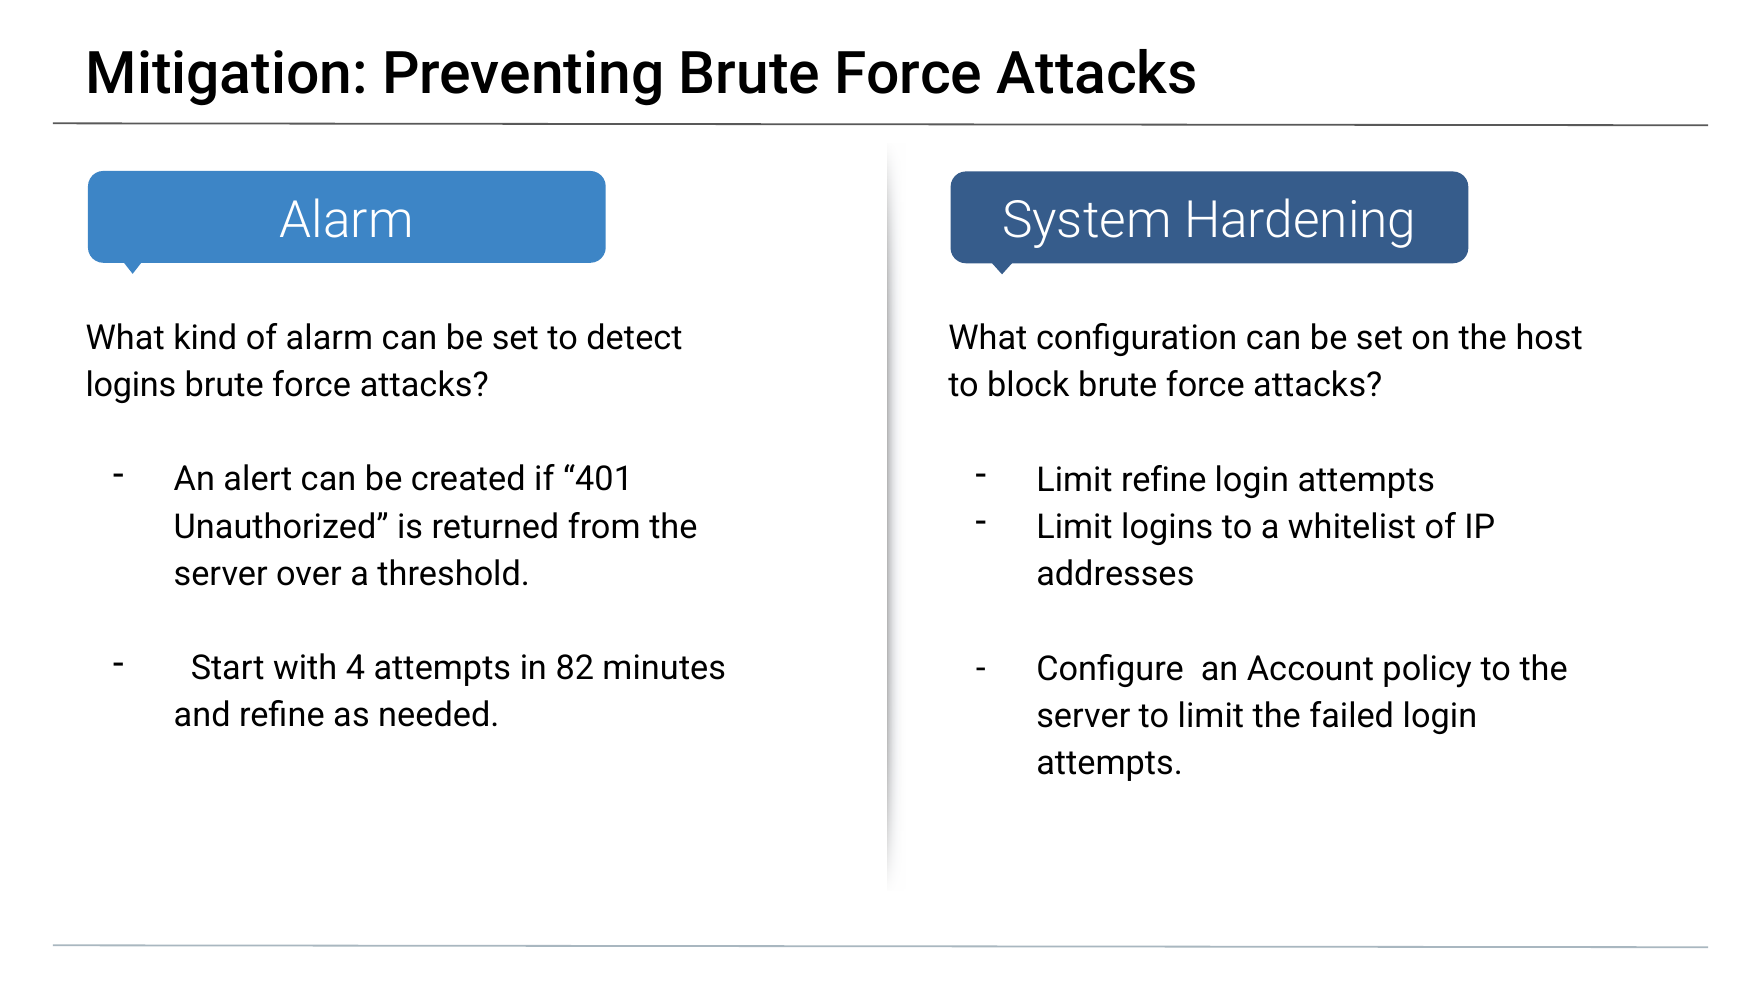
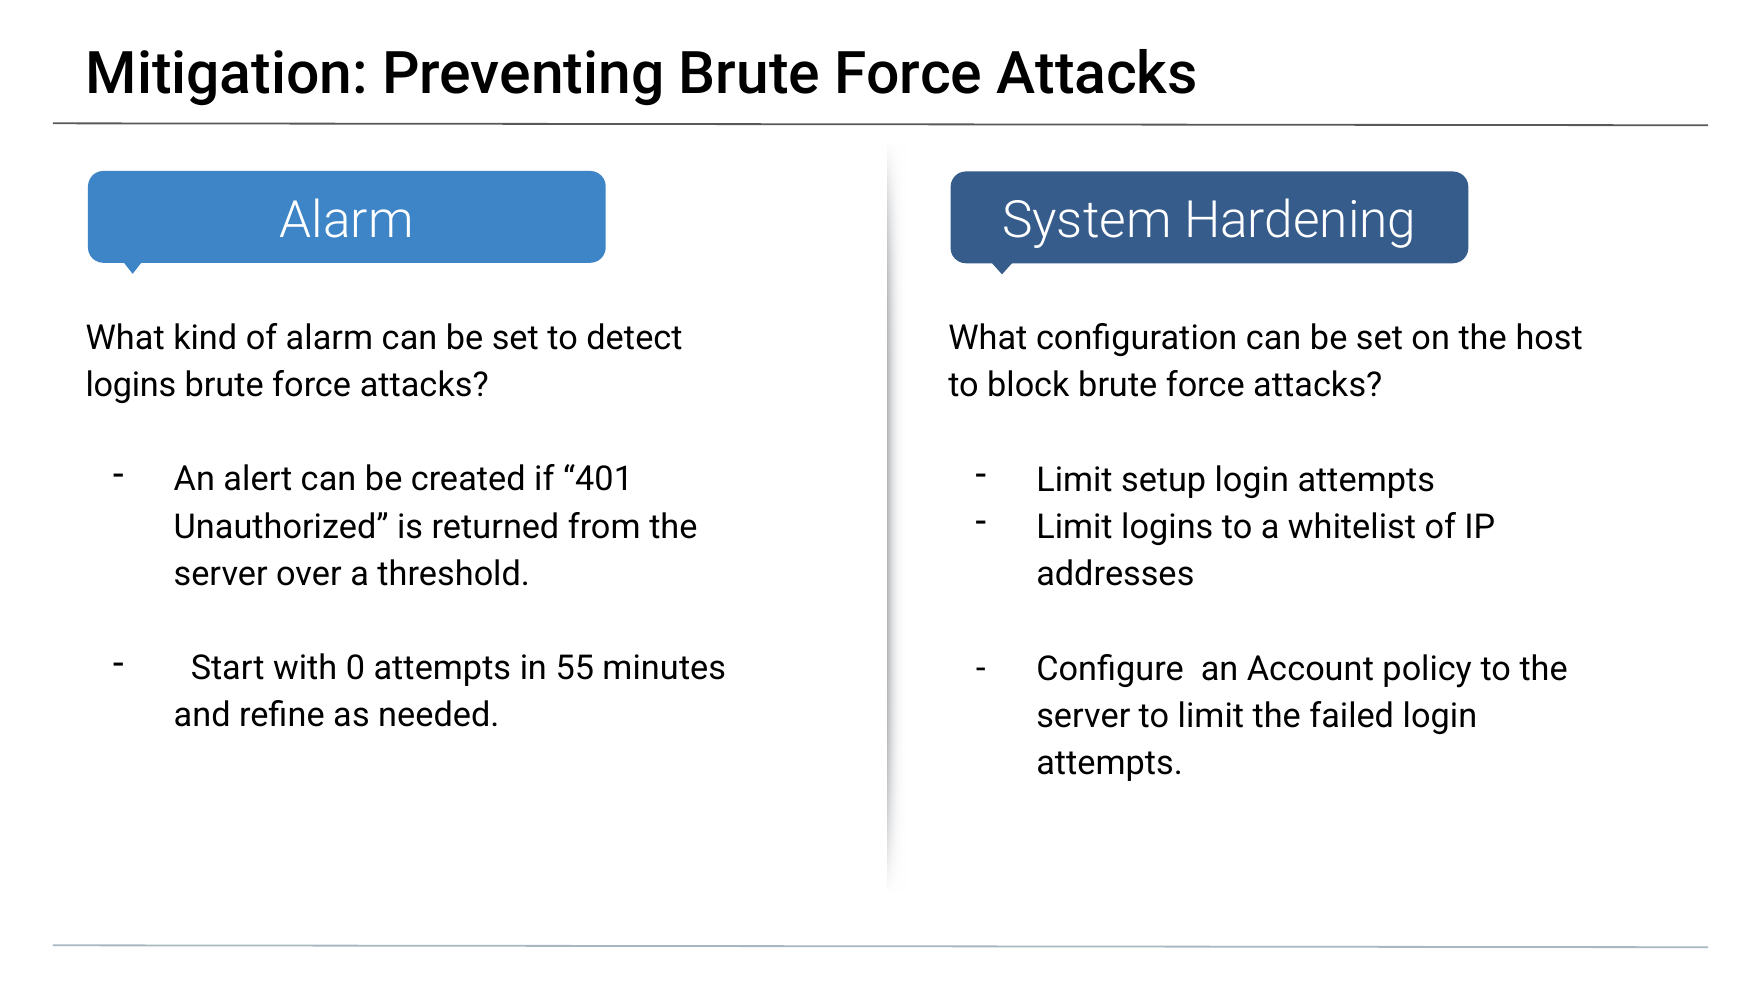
Limit refine: refine -> setup
4: 4 -> 0
82: 82 -> 55
